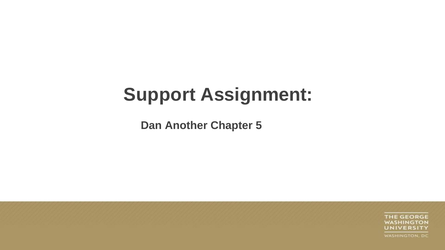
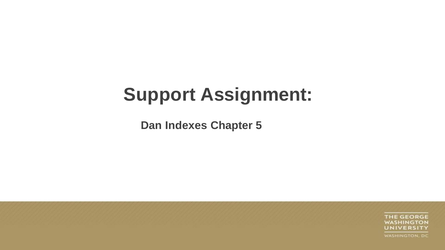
Another: Another -> Indexes
